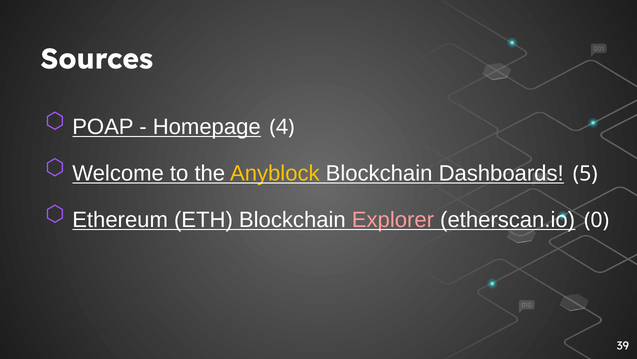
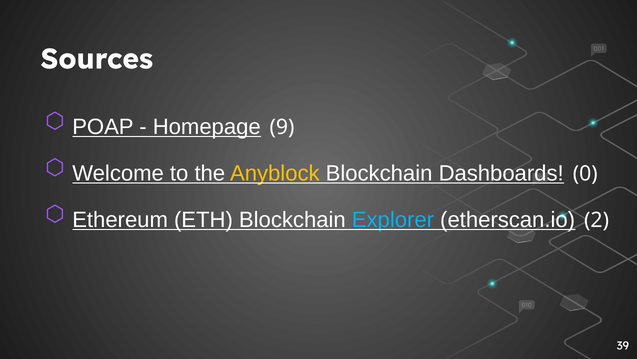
4: 4 -> 9
5: 5 -> 0
Explorer colour: pink -> light blue
0: 0 -> 2
